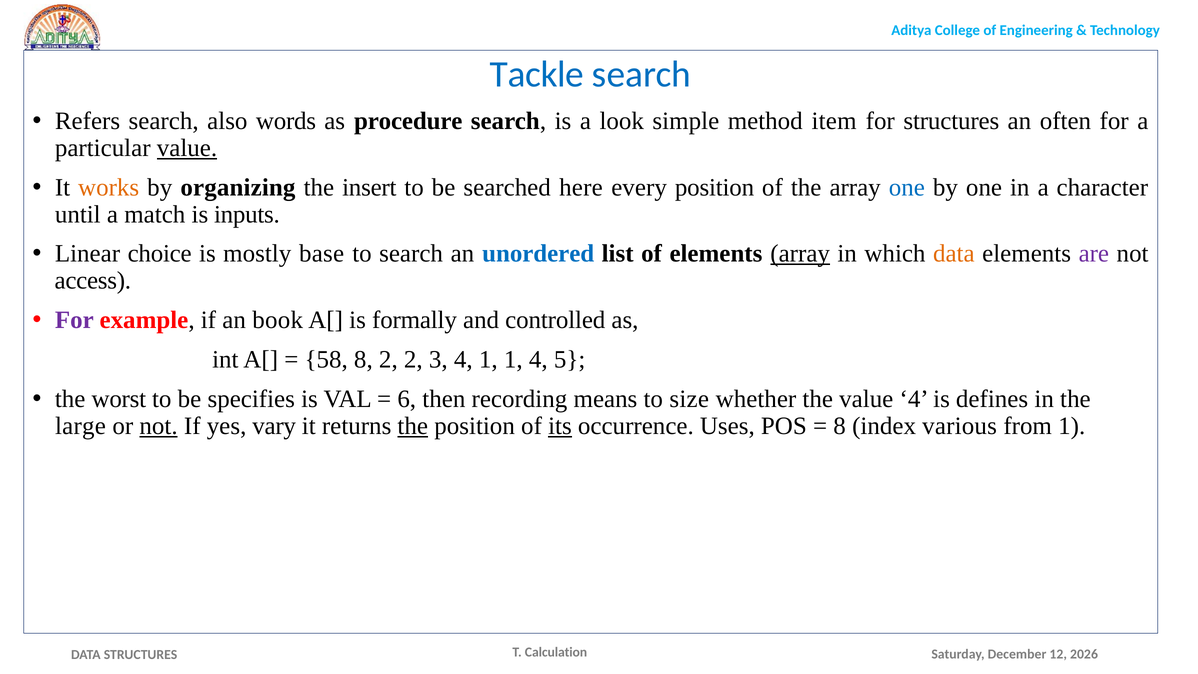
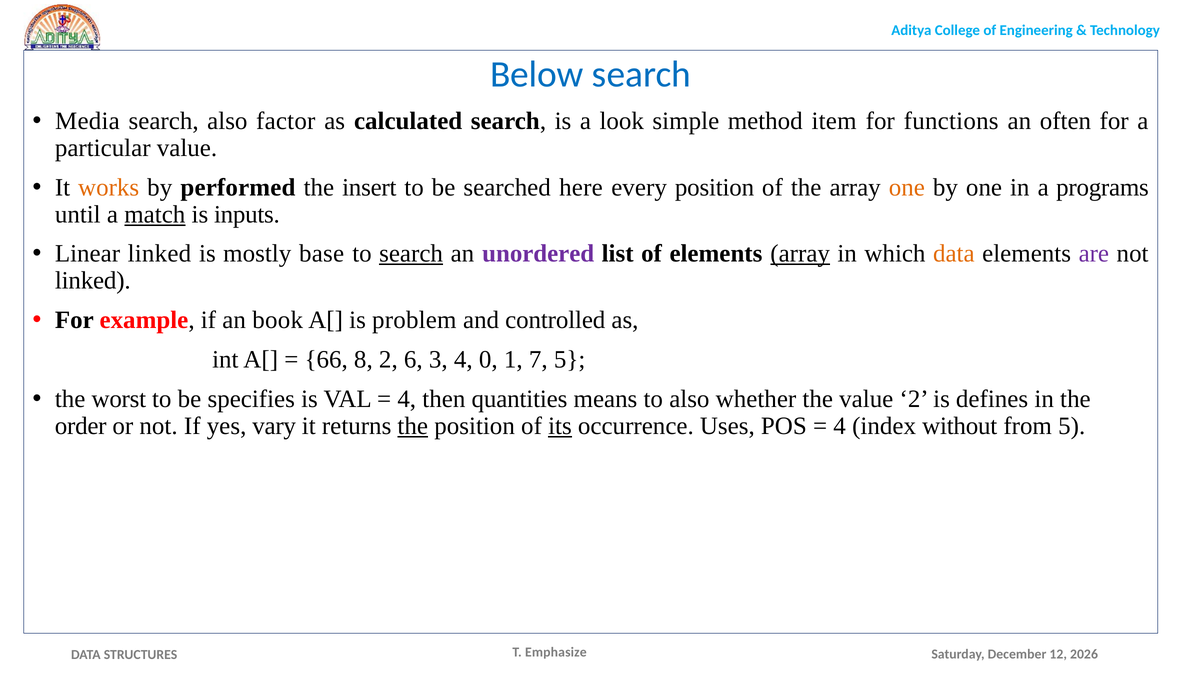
Tackle: Tackle -> Below
Refers: Refers -> Media
words: words -> factor
procedure: procedure -> calculated
for structures: structures -> functions
value at (187, 148) underline: present -> none
organizing: organizing -> performed
one at (907, 187) colour: blue -> orange
character: character -> programs
match underline: none -> present
Linear choice: choice -> linked
search at (411, 254) underline: none -> present
unordered colour: blue -> purple
access at (93, 281): access -> linked
For at (74, 320) colour: purple -> black
formally: formally -> problem
58: 58 -> 66
2 2: 2 -> 6
4 1: 1 -> 0
1 4: 4 -> 7
6 at (407, 399): 6 -> 4
recording: recording -> quantities
to size: size -> also
value 4: 4 -> 2
large: large -> order
not at (159, 426) underline: present -> none
8 at (840, 426): 8 -> 4
various: various -> without
from 1: 1 -> 5
Calculation: Calculation -> Emphasize
